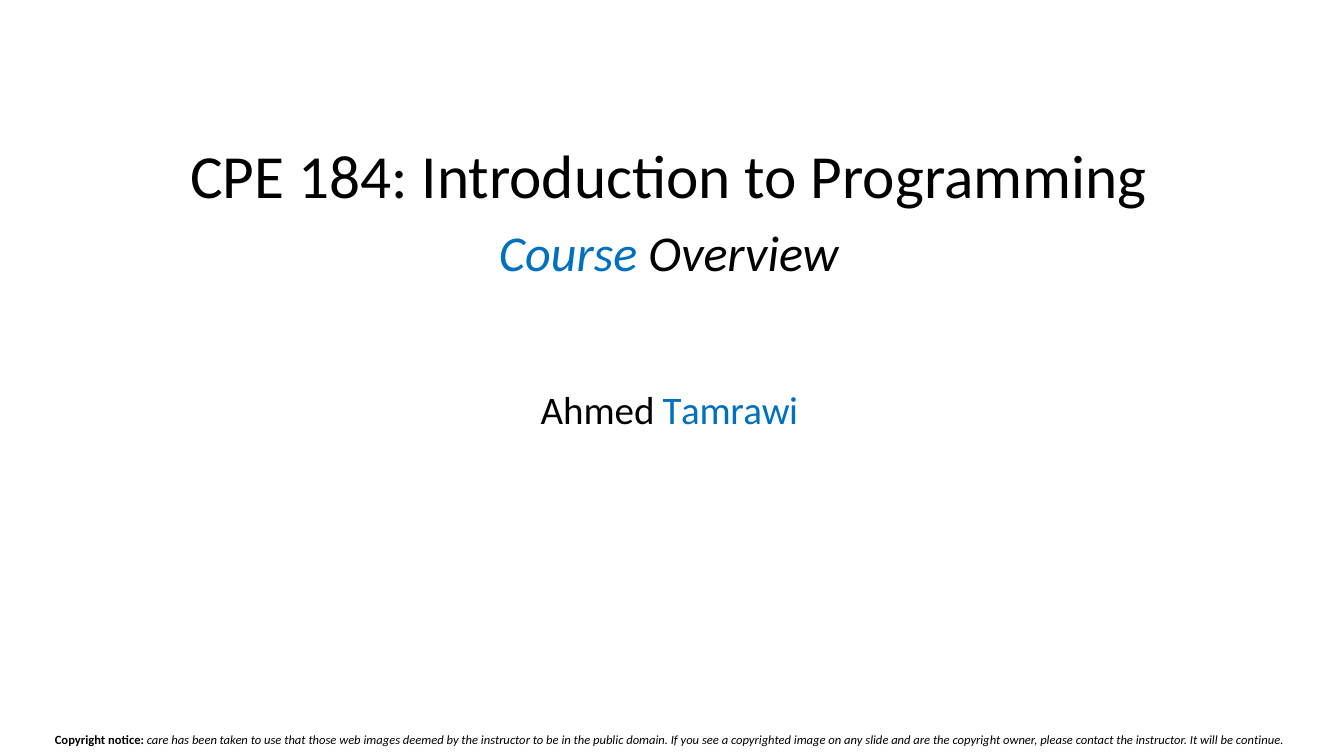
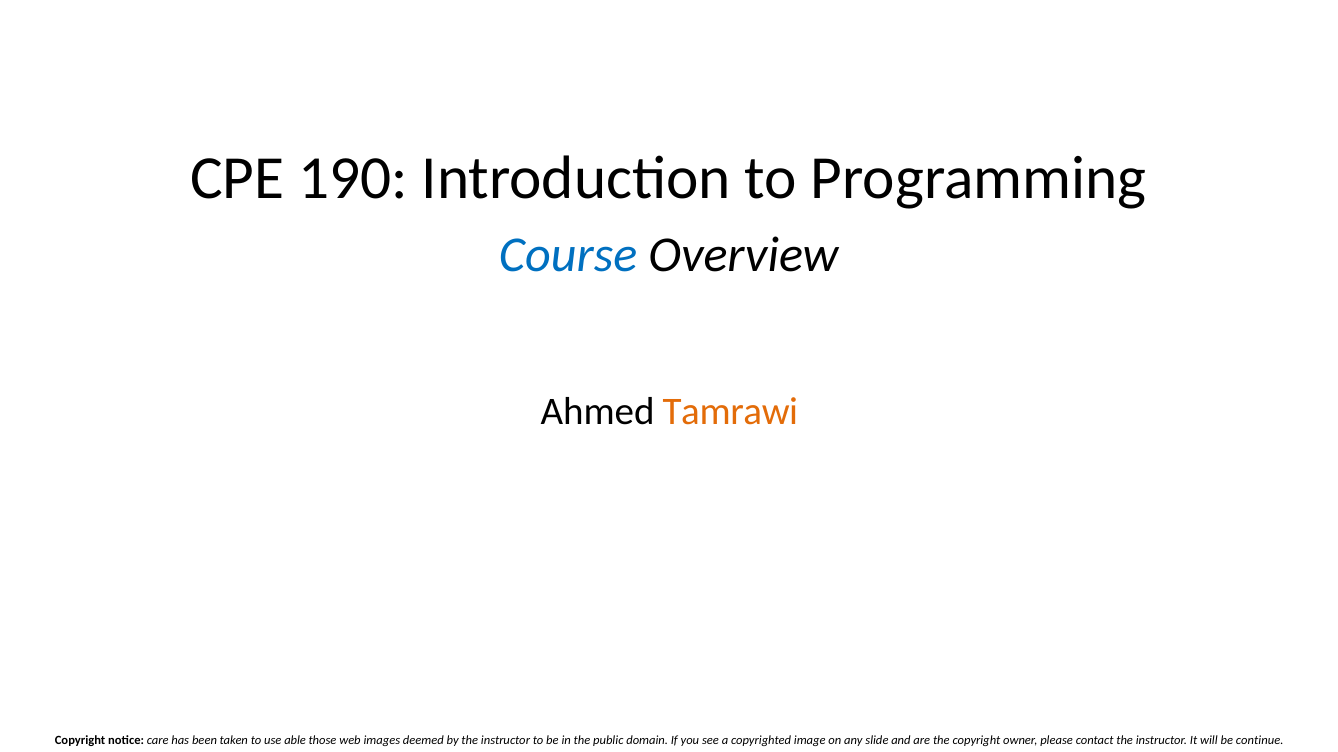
184: 184 -> 190
Tamrawi colour: blue -> orange
that: that -> able
